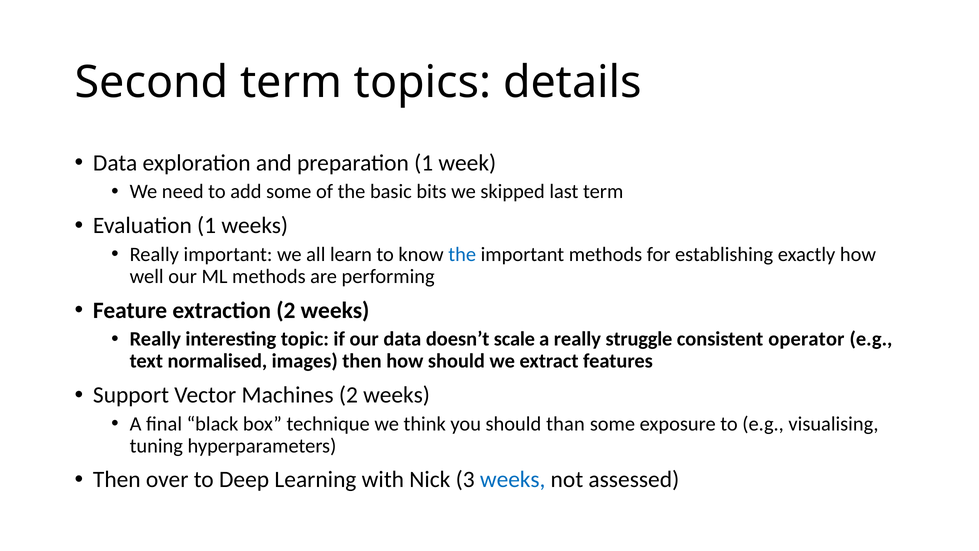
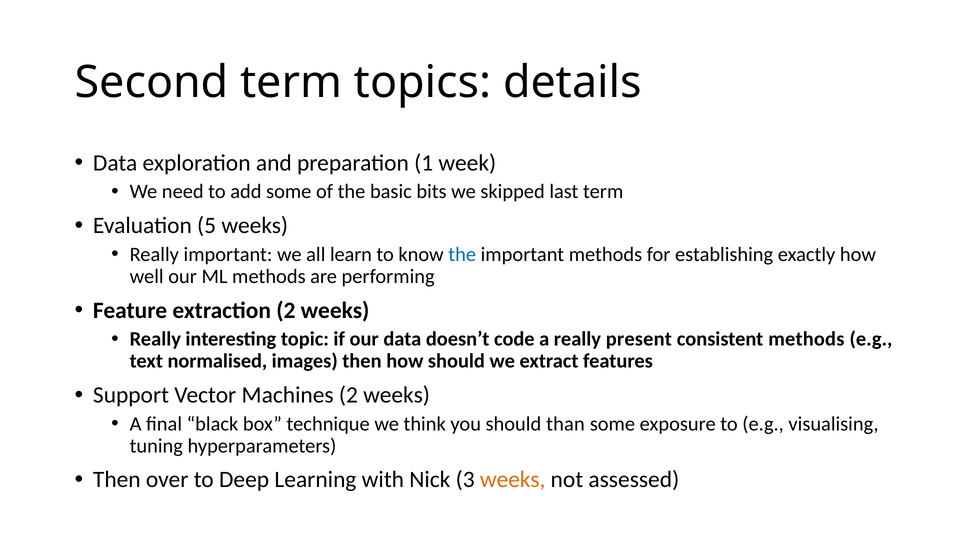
Evaluation 1: 1 -> 5
scale: scale -> code
struggle: struggle -> present
consistent operator: operator -> methods
weeks at (513, 479) colour: blue -> orange
